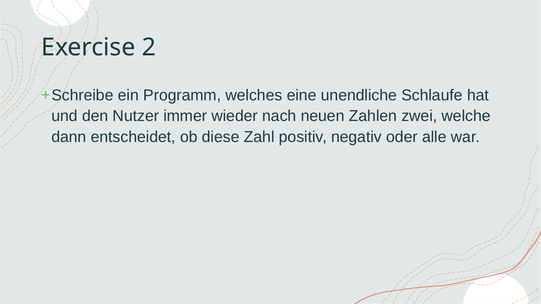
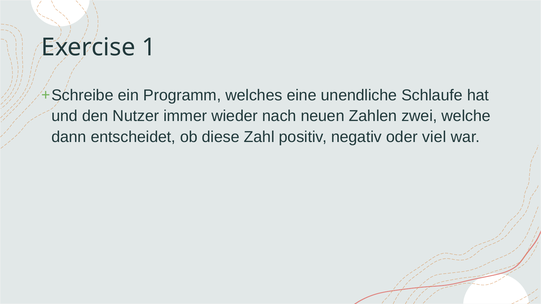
2: 2 -> 1
alle: alle -> viel
